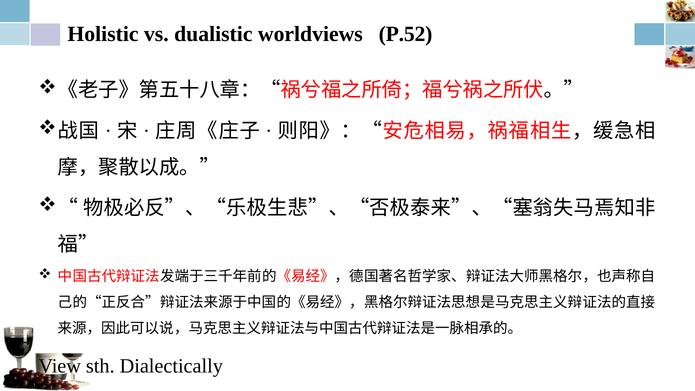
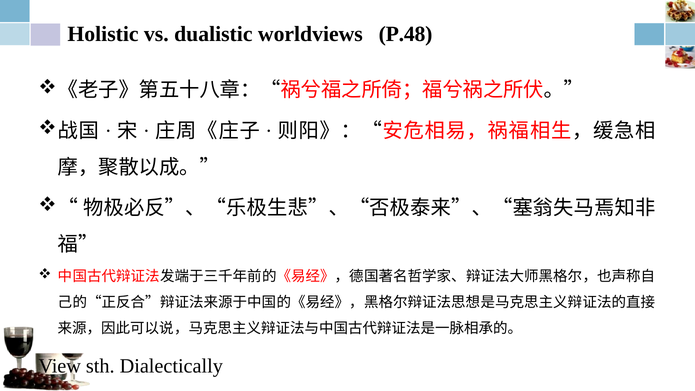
P.52: P.52 -> P.48
